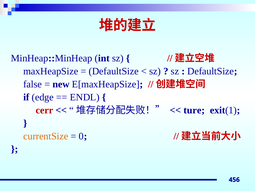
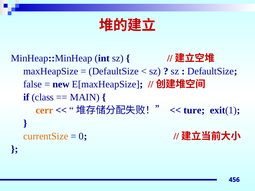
edge: edge -> class
ENDL: ENDL -> MAIN
cerr colour: red -> orange
